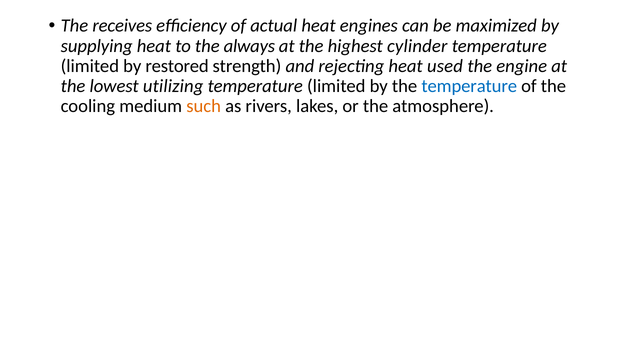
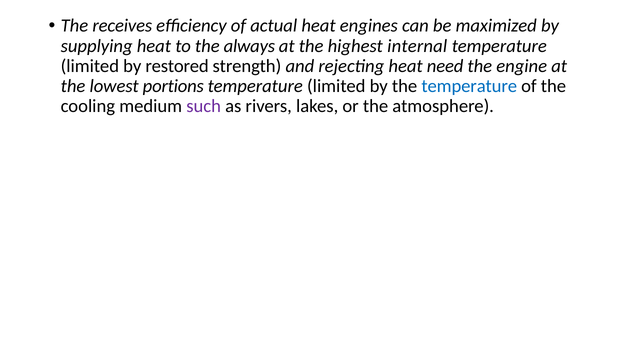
cylinder: cylinder -> internal
used: used -> need
utilizing: utilizing -> portions
such colour: orange -> purple
